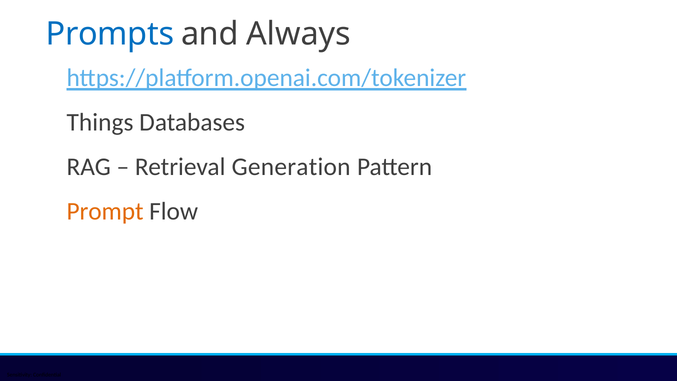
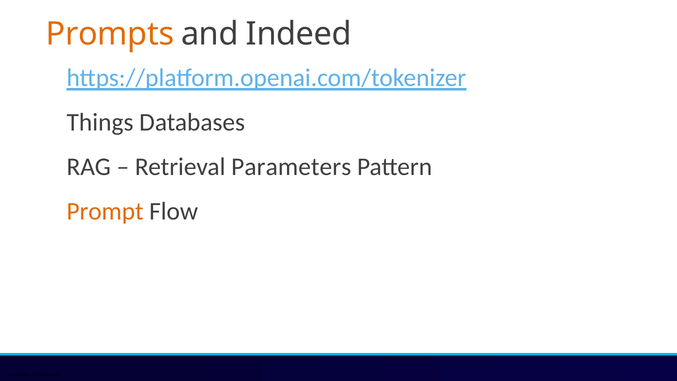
Prompts colour: blue -> orange
Always: Always -> Indeed
Generation: Generation -> Parameters
